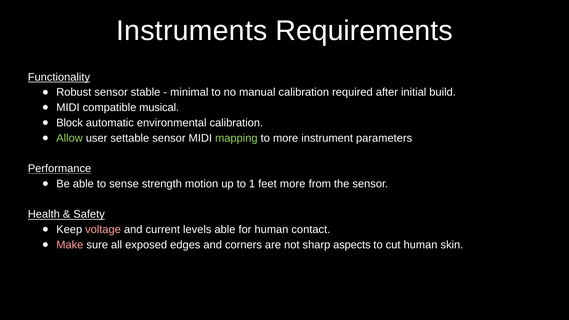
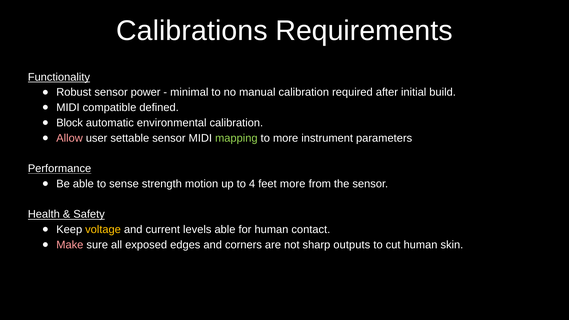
Instruments: Instruments -> Calibrations
stable: stable -> power
musical: musical -> defined
Allow colour: light green -> pink
1: 1 -> 4
voltage colour: pink -> yellow
aspects: aspects -> outputs
